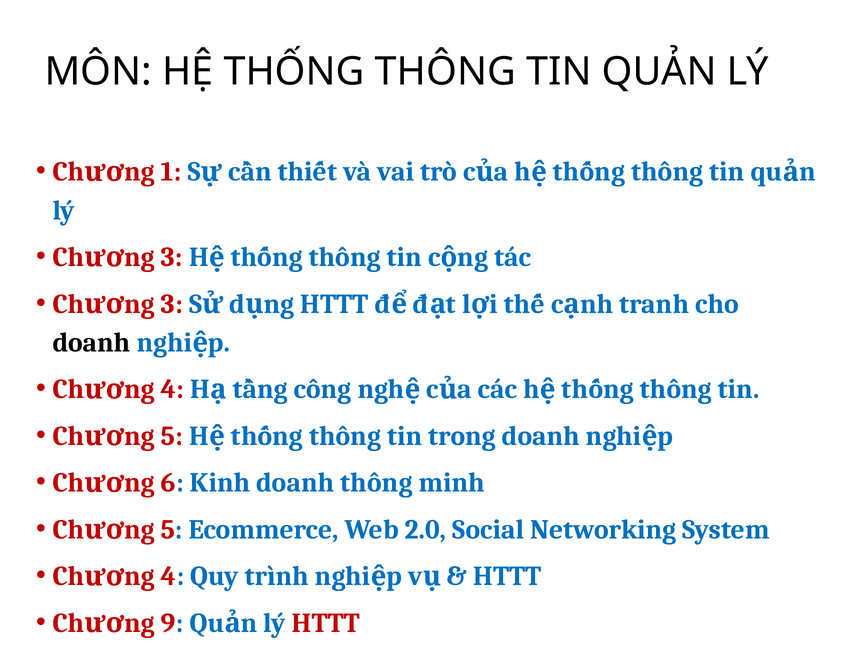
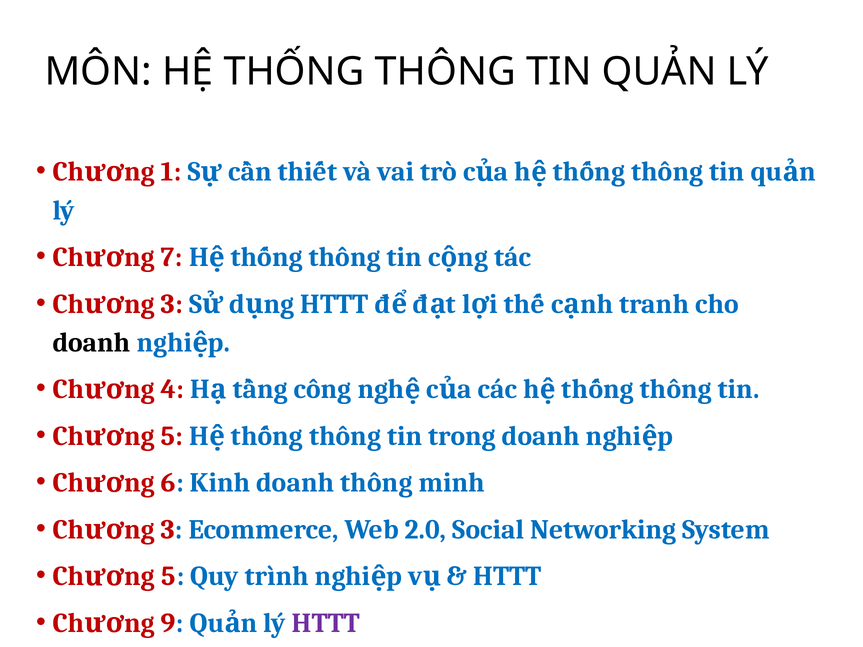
3 at (172, 257): 3 -> 7
5 at (168, 530): 5 -> 3
4 at (169, 577): 4 -> 5
HTTT at (326, 623) colour: red -> purple
